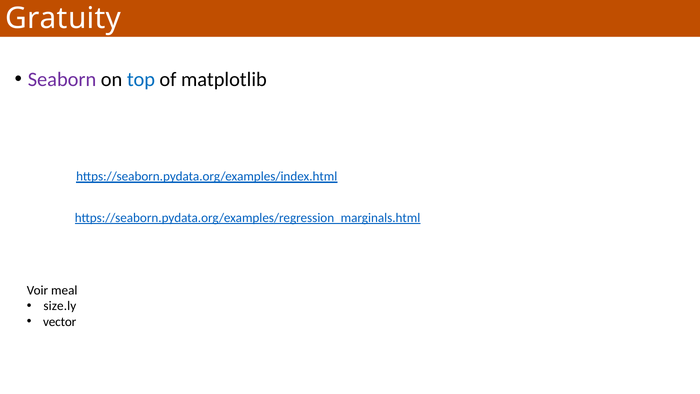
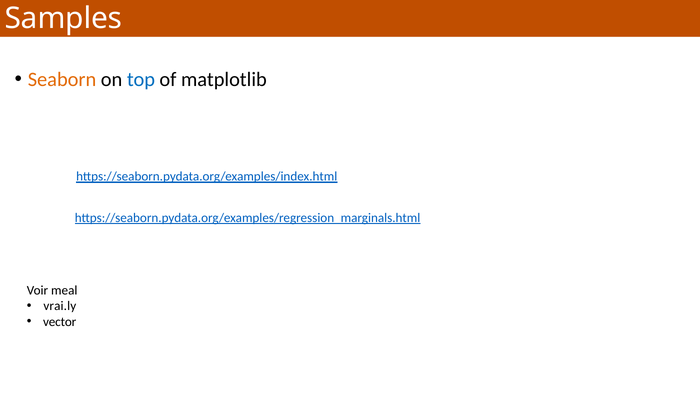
Gratuity: Gratuity -> Samples
Seaborn colour: purple -> orange
size.ly: size.ly -> vrai.ly
